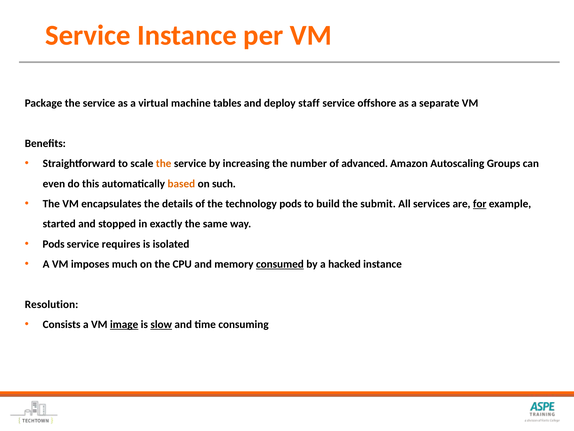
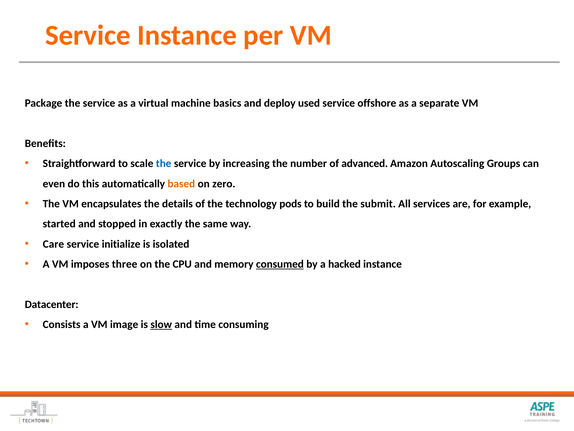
tables: tables -> basics
staff: staff -> used
the at (164, 163) colour: orange -> blue
such: such -> zero
for underline: present -> none
Pods at (54, 244): Pods -> Care
requires: requires -> initialize
much: much -> three
Resolution: Resolution -> Datacenter
image underline: present -> none
